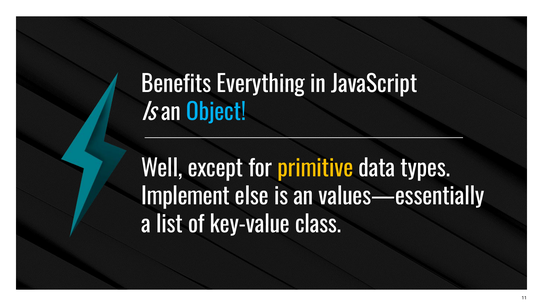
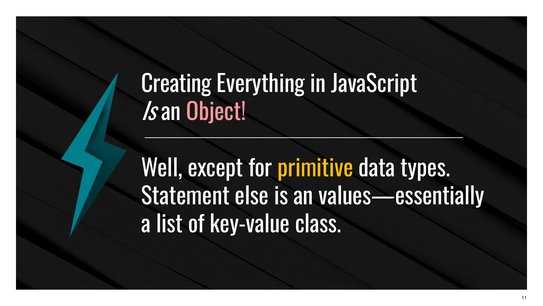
Benefits: Benefits -> Creating
Object colour: light blue -> pink
Implement: Implement -> Statement
